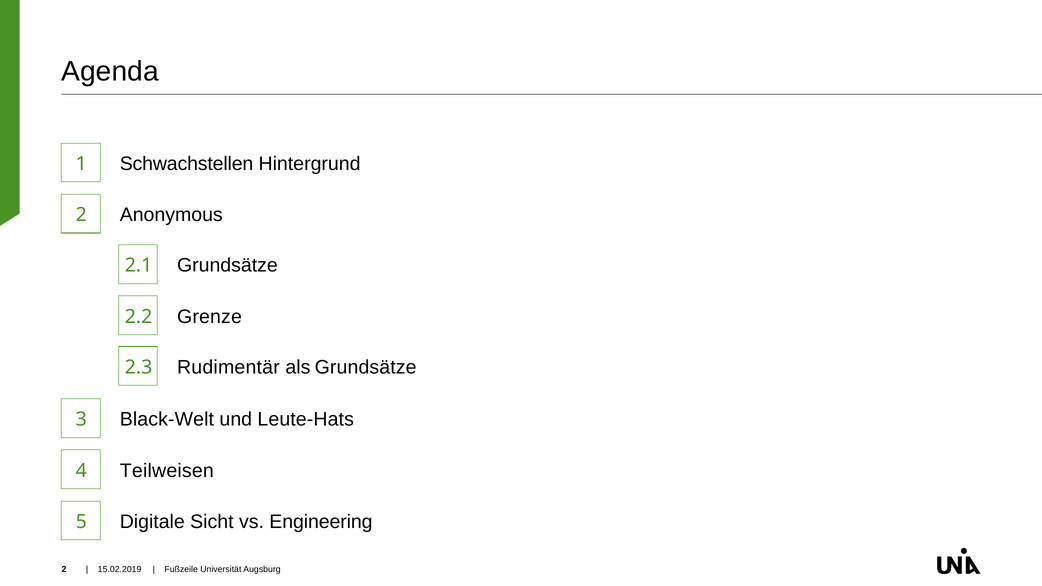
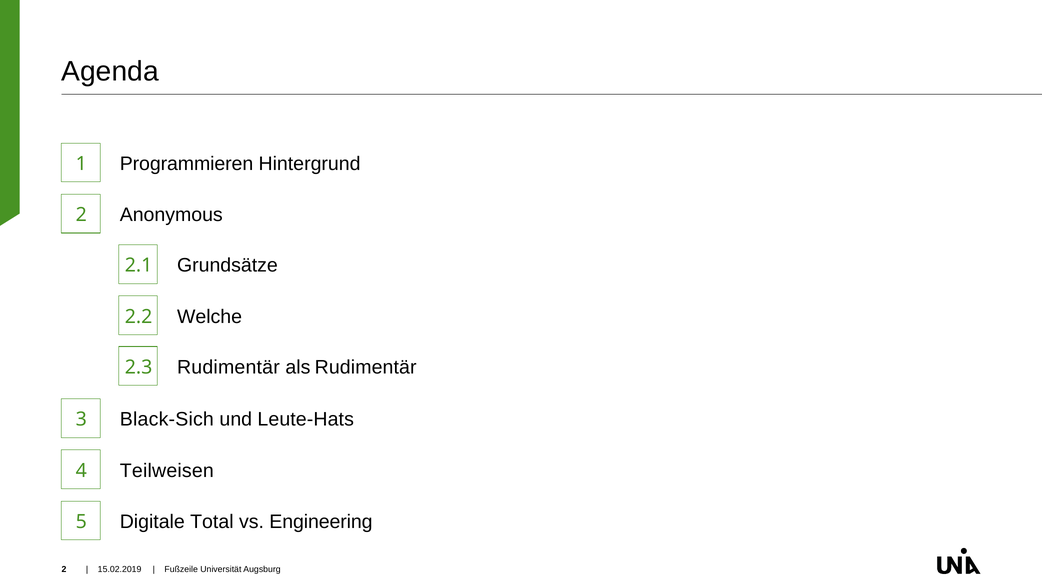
Schwachstellen: Schwachstellen -> Programmieren
Grenze: Grenze -> Welche
als Grundsätze: Grundsätze -> Rudimentär
Black-Welt: Black-Welt -> Black-Sich
Sicht: Sicht -> Total
